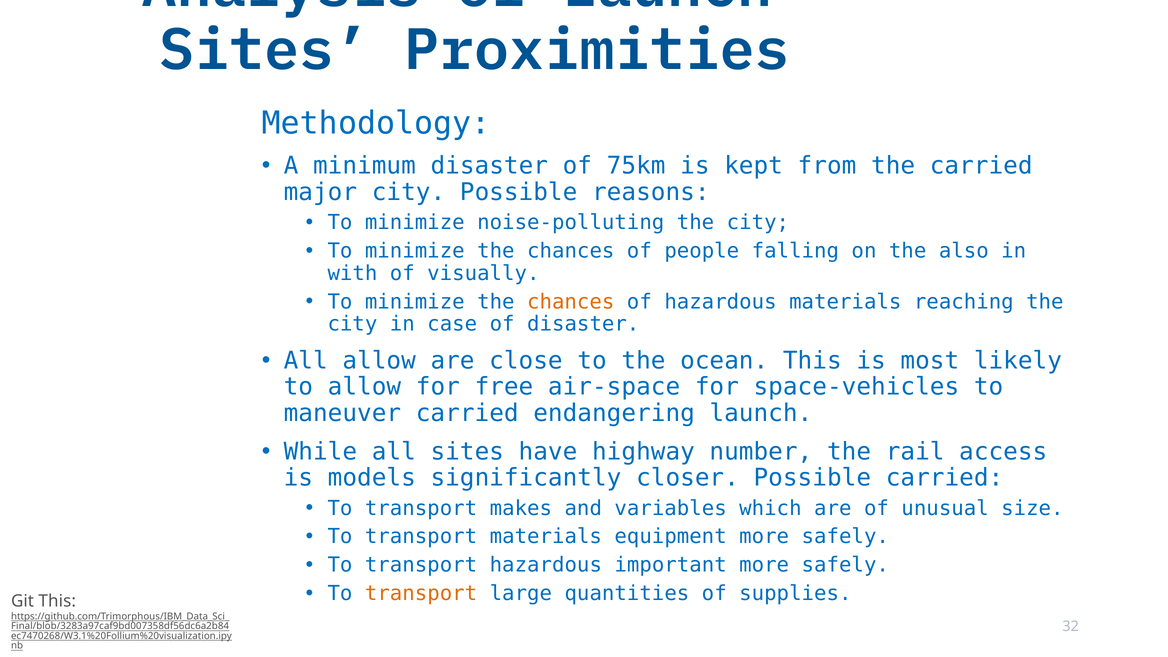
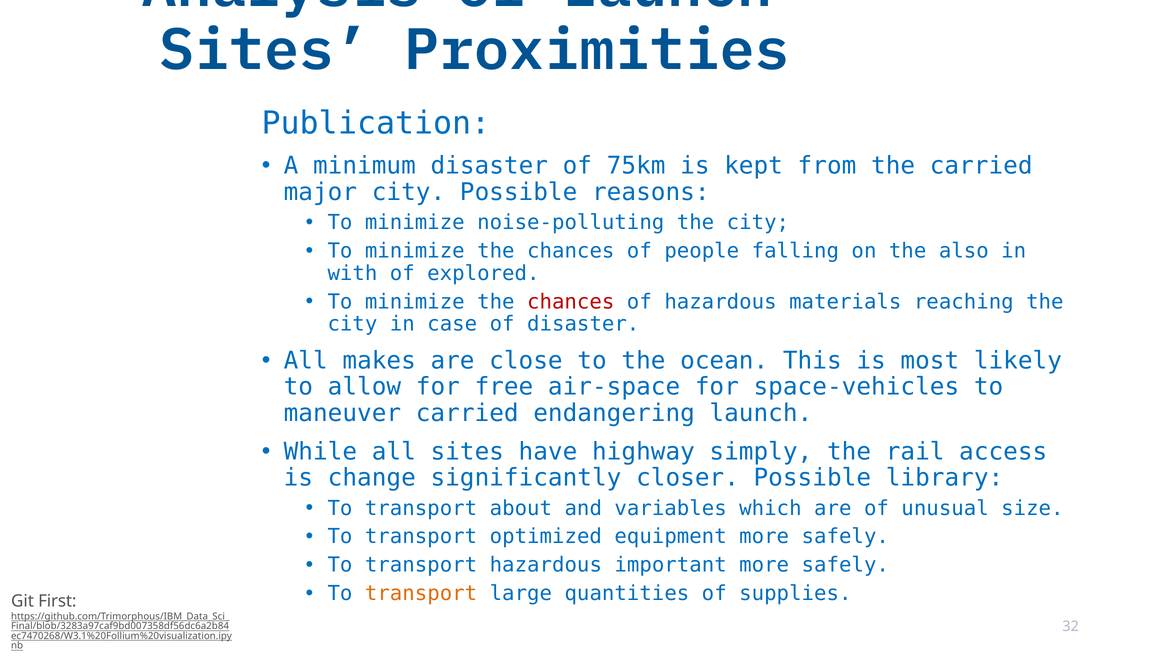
Methodology: Methodology -> Publication
visually: visually -> explored
chances at (571, 302) colour: orange -> red
All allow: allow -> makes
number: number -> simply
models: models -> change
Possible carried: carried -> library
makes: makes -> about
transport materials: materials -> optimized
Git This: This -> First
